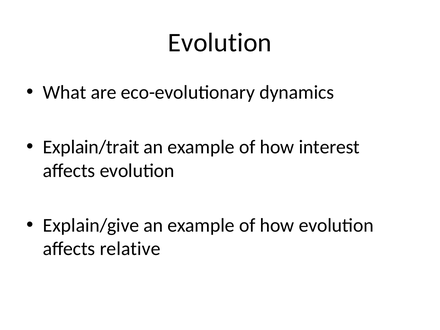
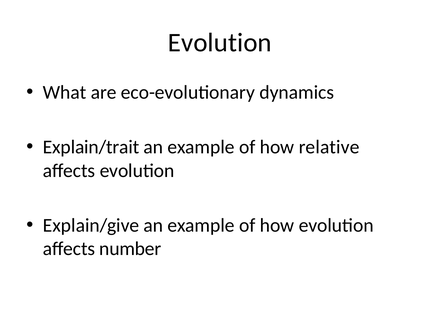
interest: interest -> relative
relative: relative -> number
